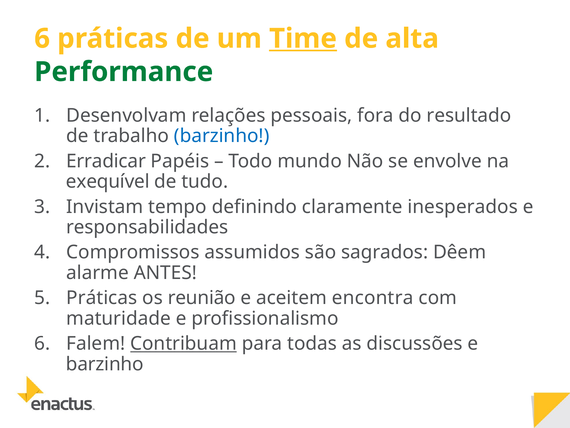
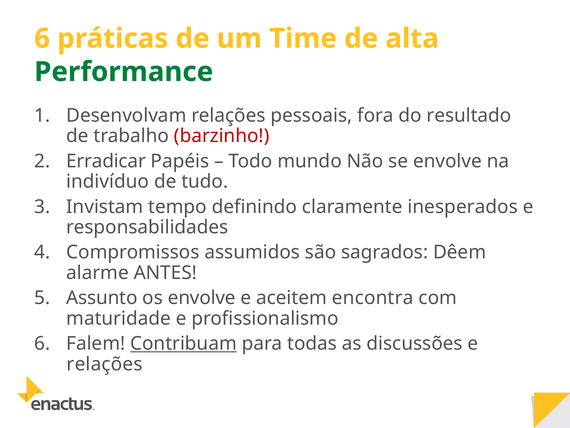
Time underline: present -> none
barzinho at (222, 136) colour: blue -> red
exequível: exequível -> indivíduo
Práticas at (102, 298): Práticas -> Assunto
os reunião: reunião -> envolve
barzinho at (105, 364): barzinho -> relações
